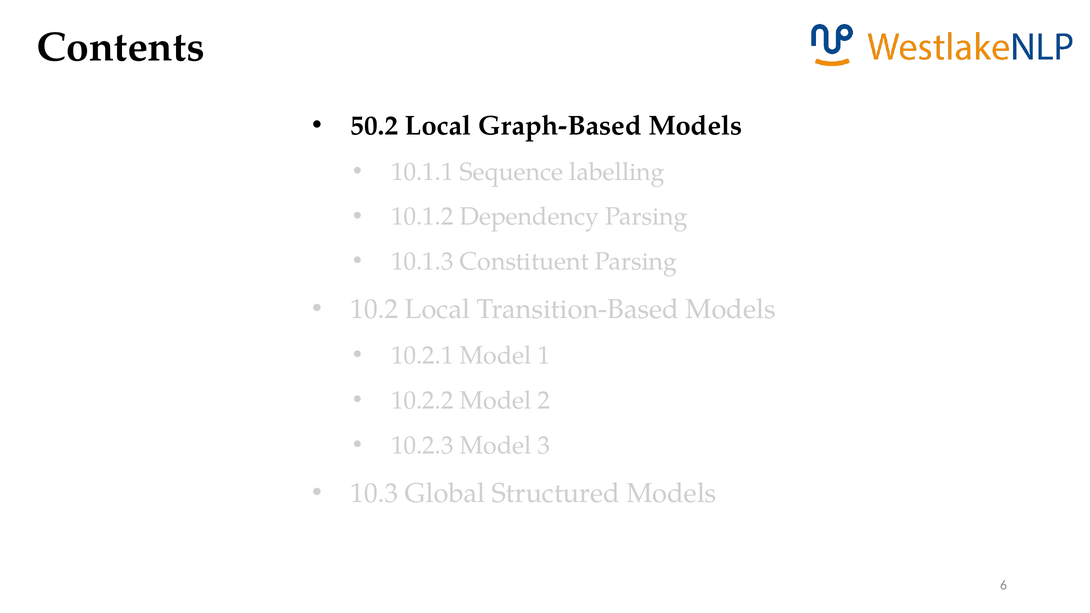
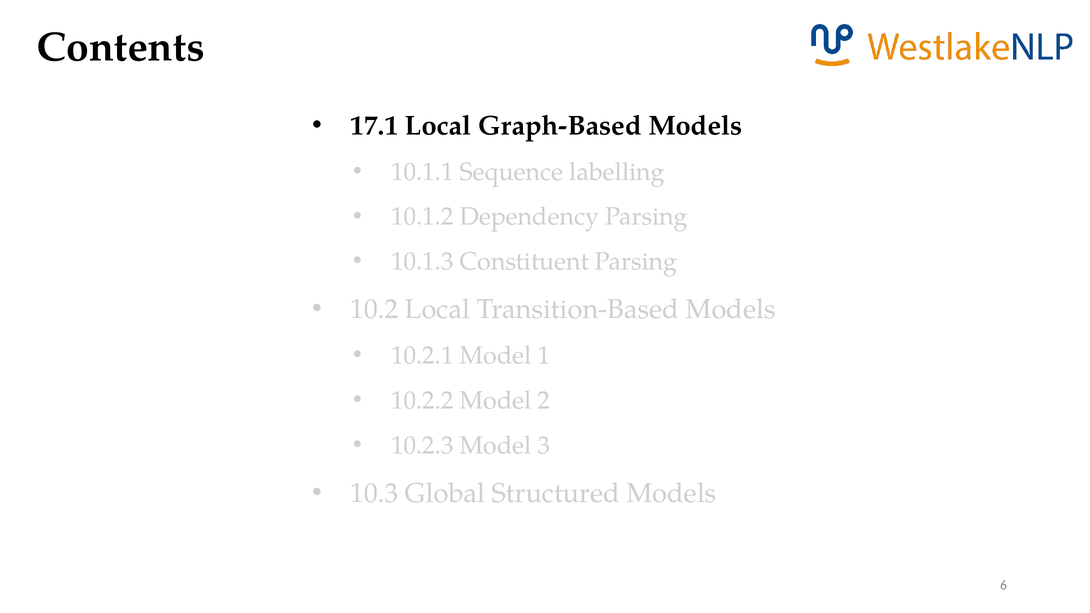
50.2: 50.2 -> 17.1
